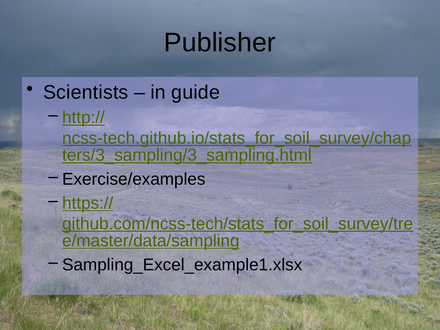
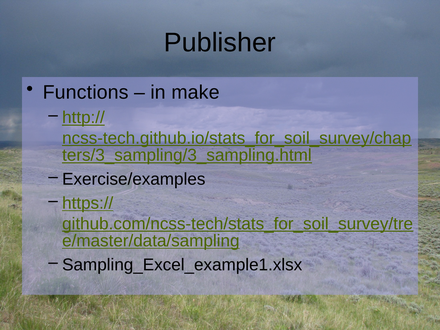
Scientists: Scientists -> Functions
guide: guide -> make
